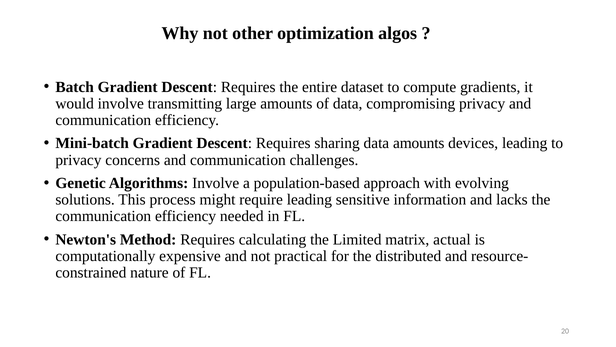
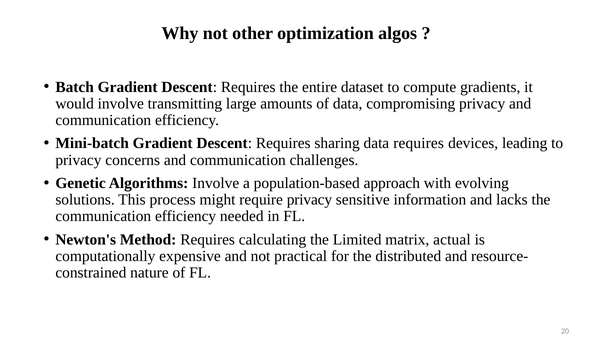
data amounts: amounts -> requires
require leading: leading -> privacy
